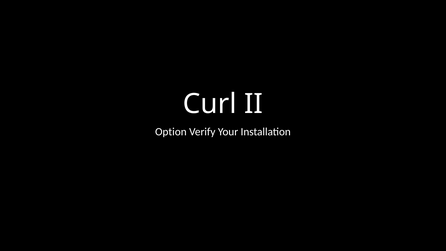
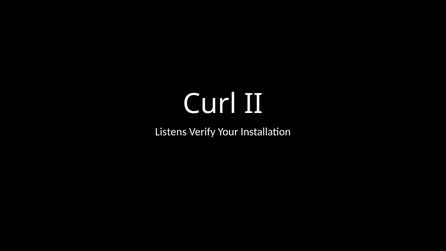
Option: Option -> Listens
